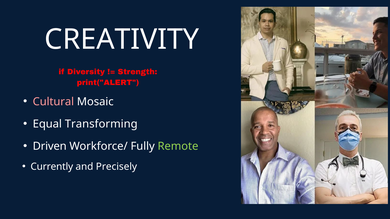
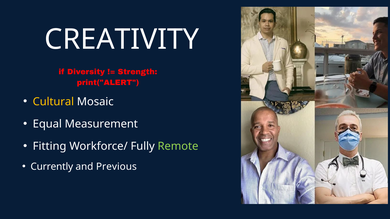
Cultural colour: pink -> yellow
Transforming: Transforming -> Measurement
Driven: Driven -> Fitting
Precisely: Precisely -> Previous
